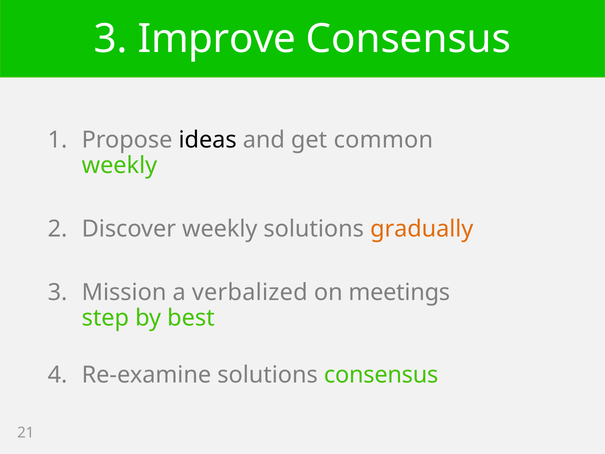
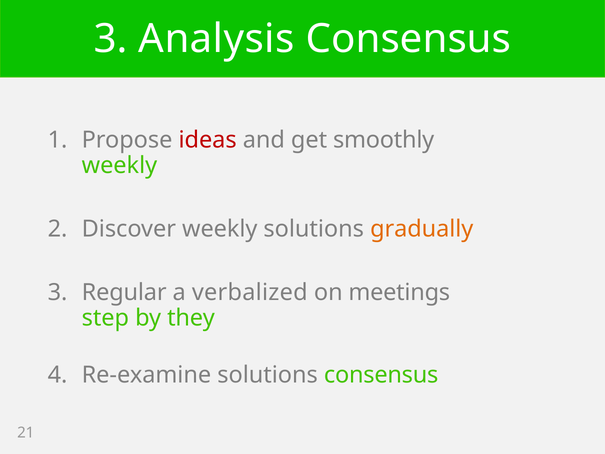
Improve: Improve -> Analysis
ideas colour: black -> red
common: common -> smoothly
Mission: Mission -> Regular
best: best -> they
